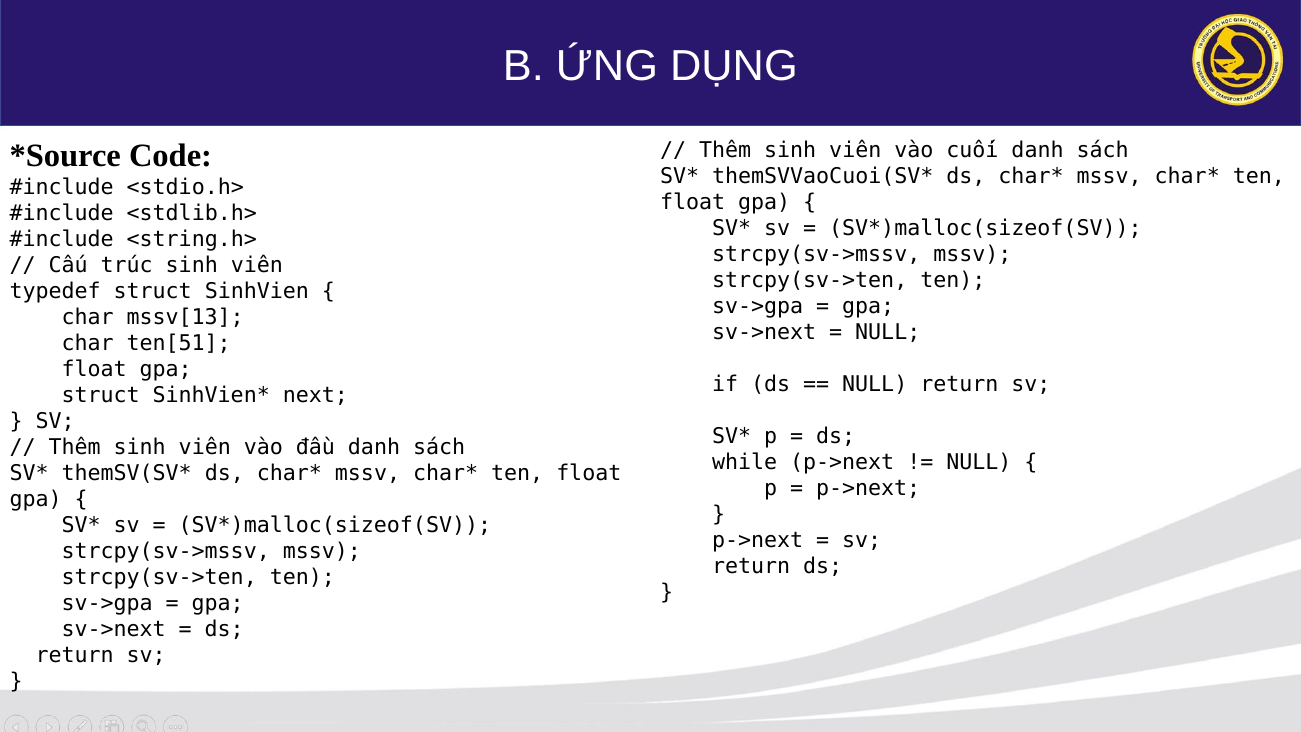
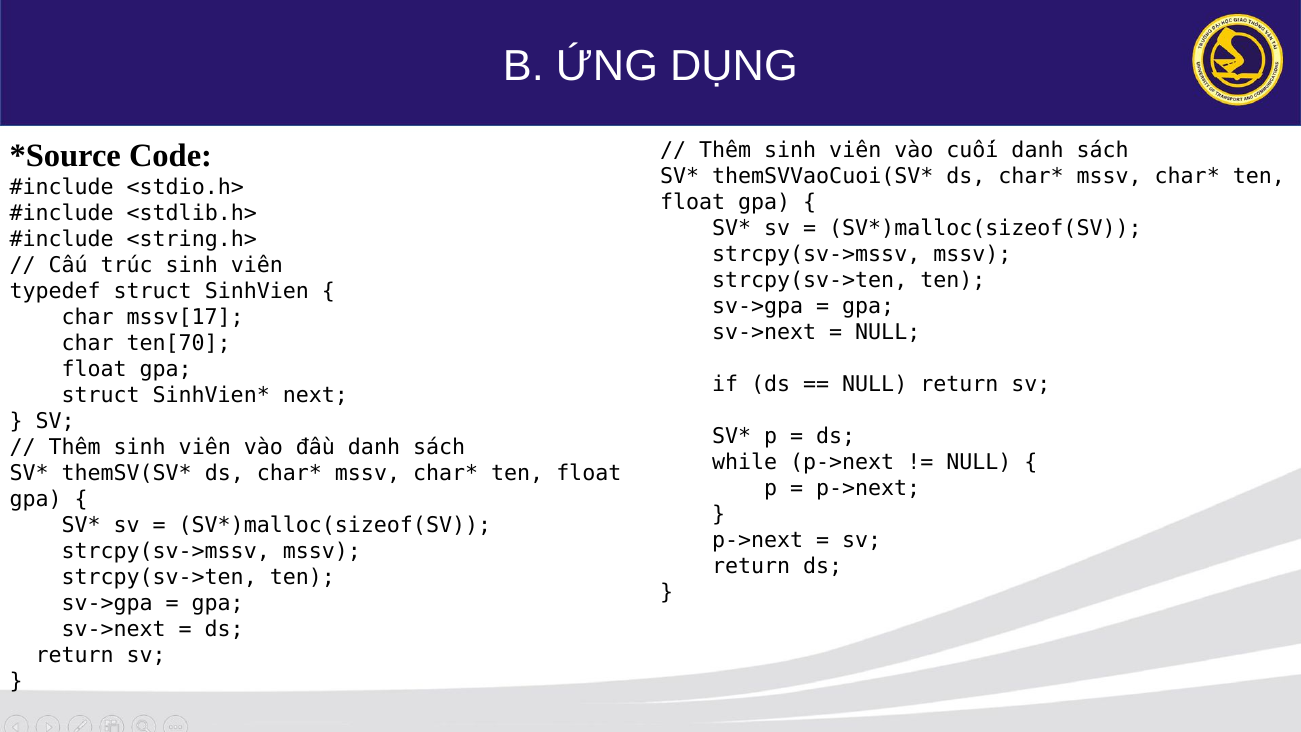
mssv[13: mssv[13 -> mssv[17
ten[51: ten[51 -> ten[70
